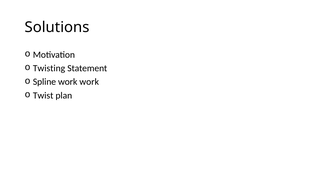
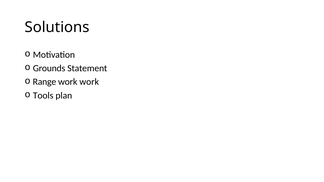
Twisting: Twisting -> Grounds
Spline: Spline -> Range
Twist: Twist -> Tools
